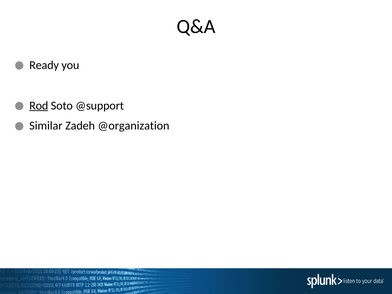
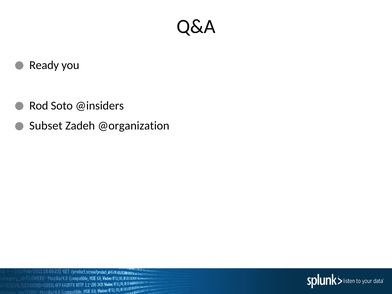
Rod underline: present -> none
@support: @support -> @insiders
Similar: Similar -> Subset
